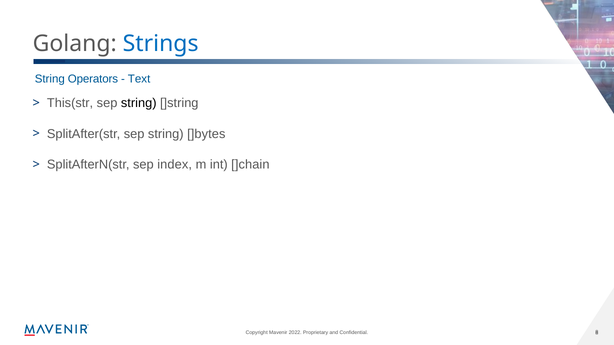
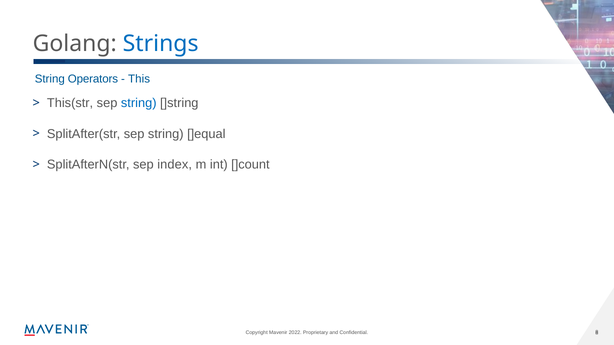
Text: Text -> This
string at (139, 103) colour: black -> blue
]bytes: ]bytes -> ]equal
]chain: ]chain -> ]count
